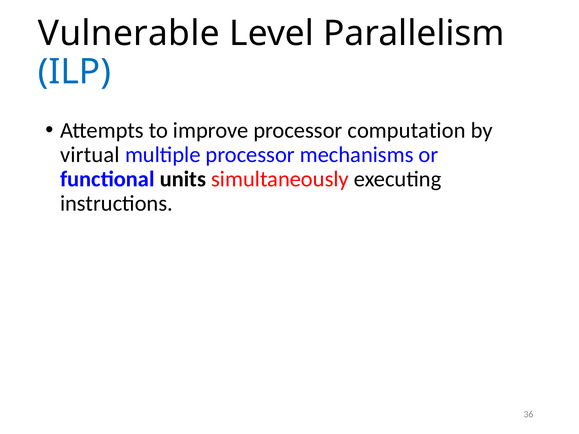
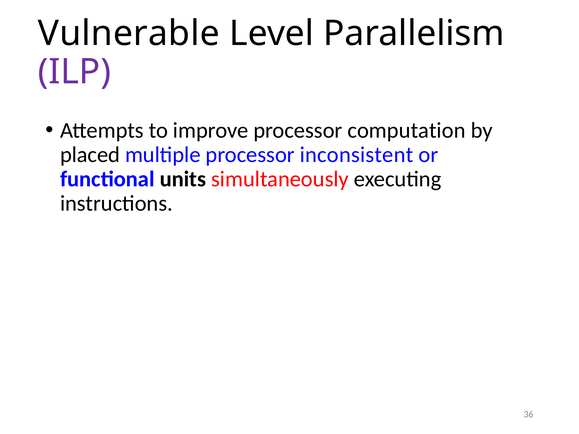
ILP colour: blue -> purple
virtual: virtual -> placed
mechanisms: mechanisms -> inconsistent
